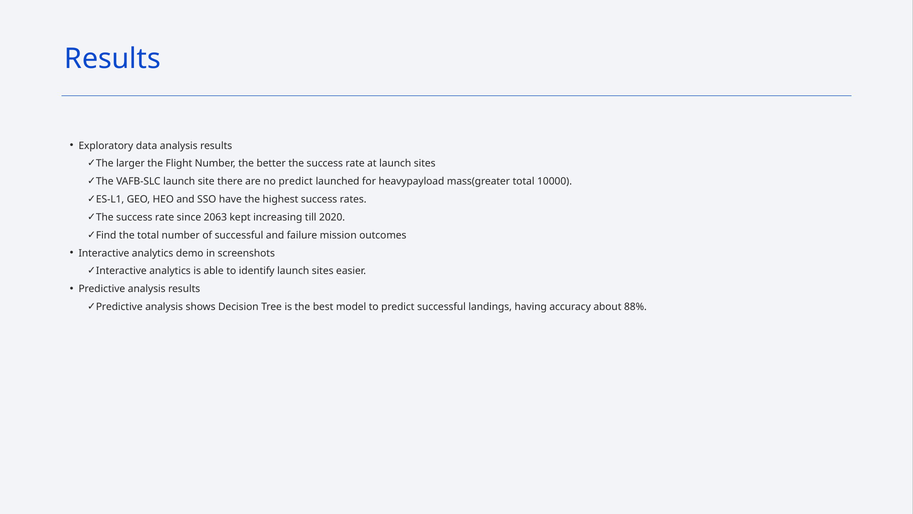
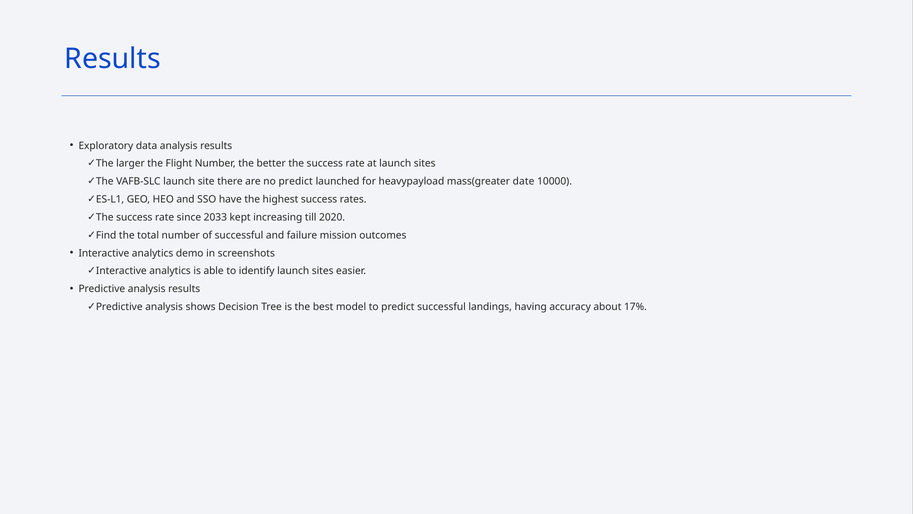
mass(greater total: total -> date
2063: 2063 -> 2033
88%: 88% -> 17%
